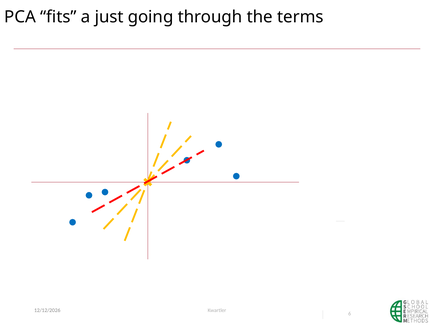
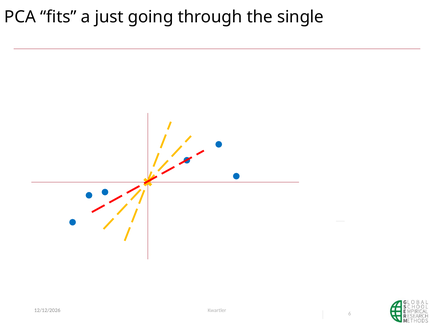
terms: terms -> single
